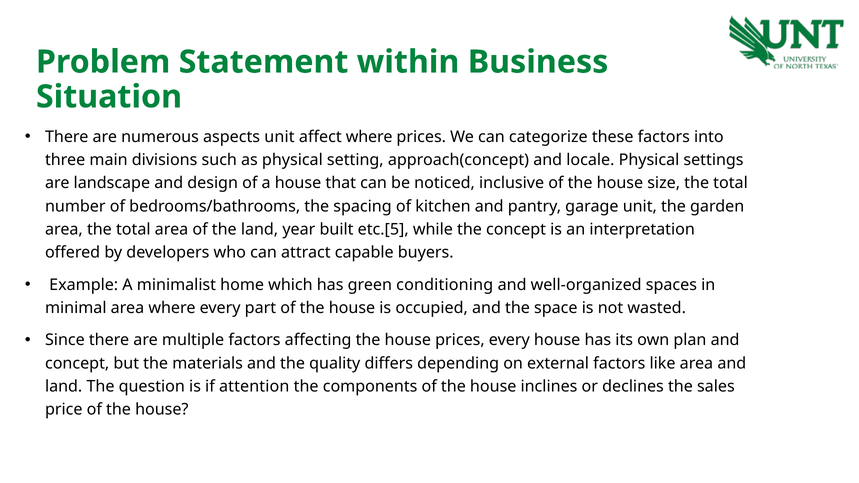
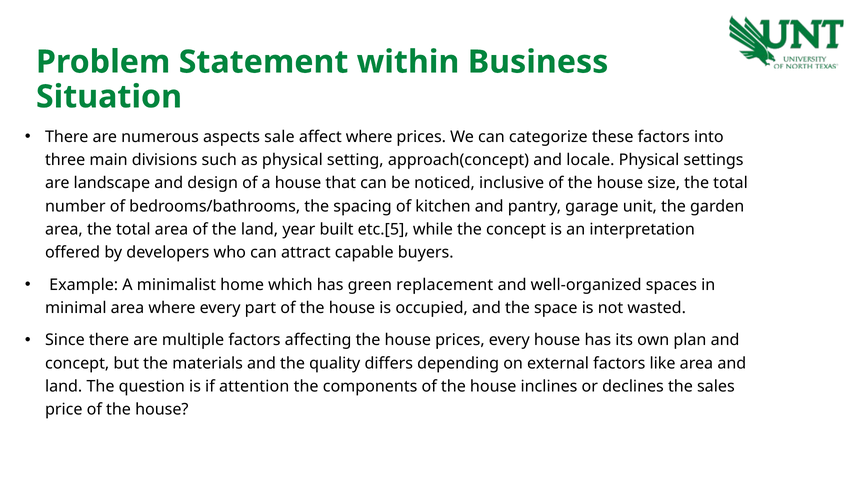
aspects unit: unit -> sale
conditioning: conditioning -> replacement
